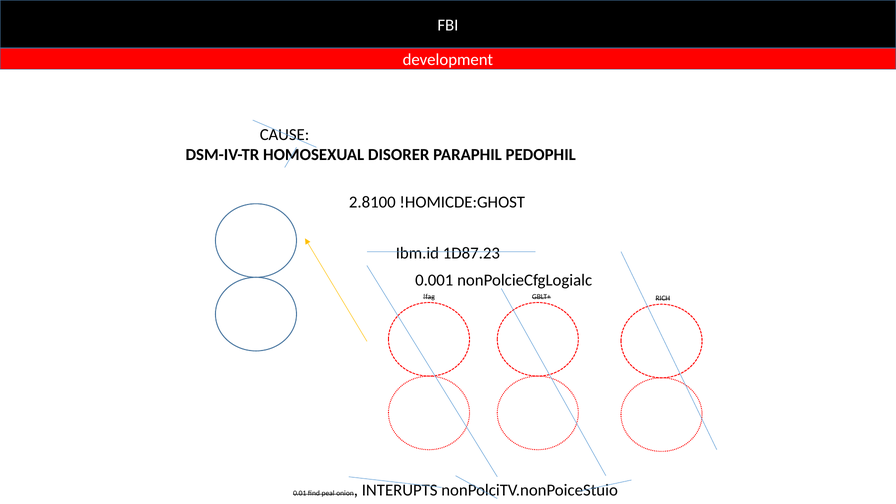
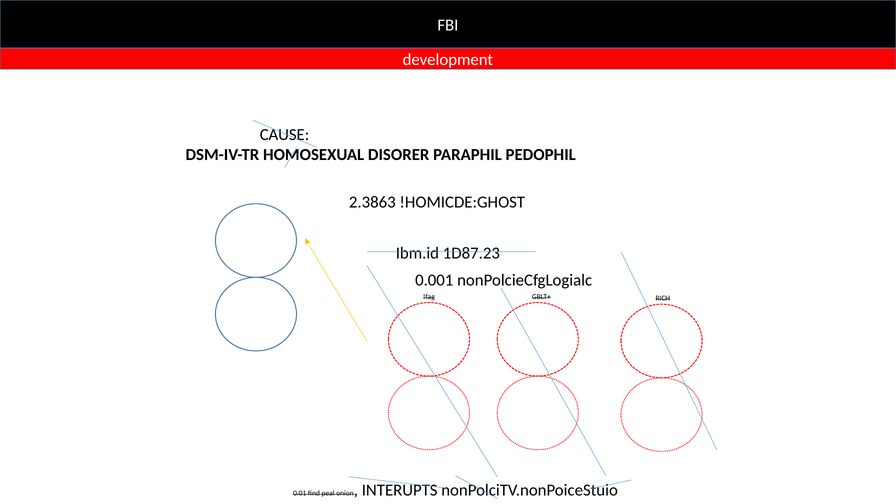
2.8100: 2.8100 -> 2.3863
